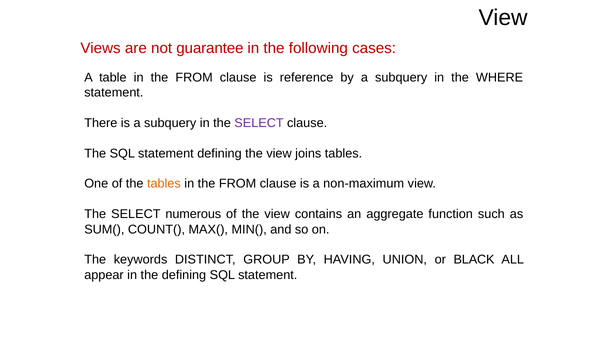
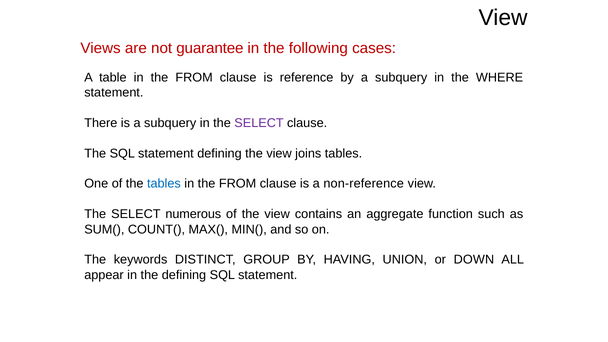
tables at (164, 184) colour: orange -> blue
non-maximum: non-maximum -> non-reference
BLACK: BLACK -> DOWN
